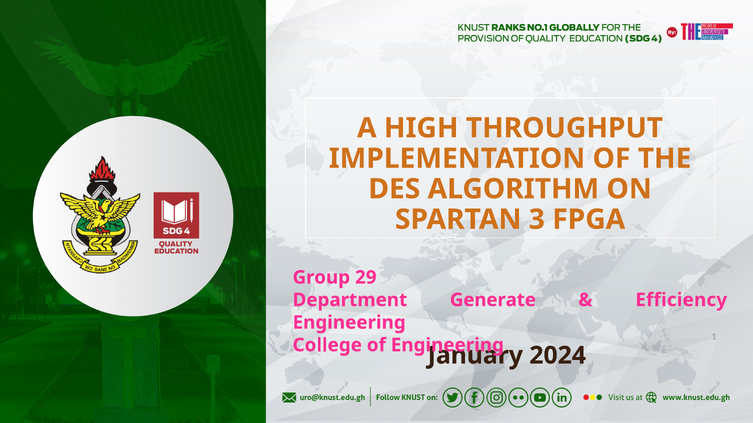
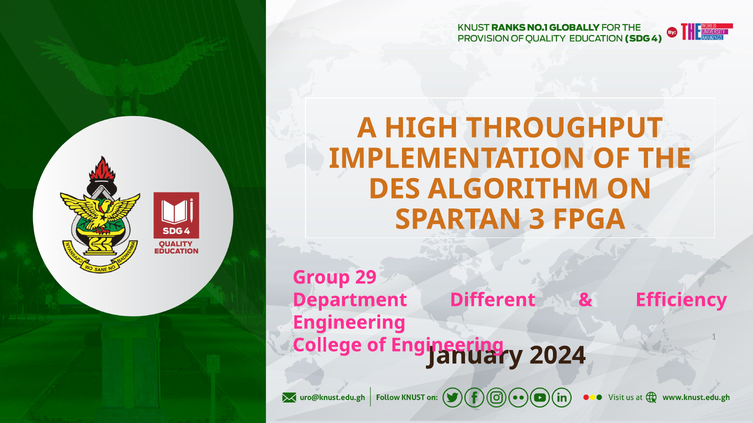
Generate: Generate -> Different
